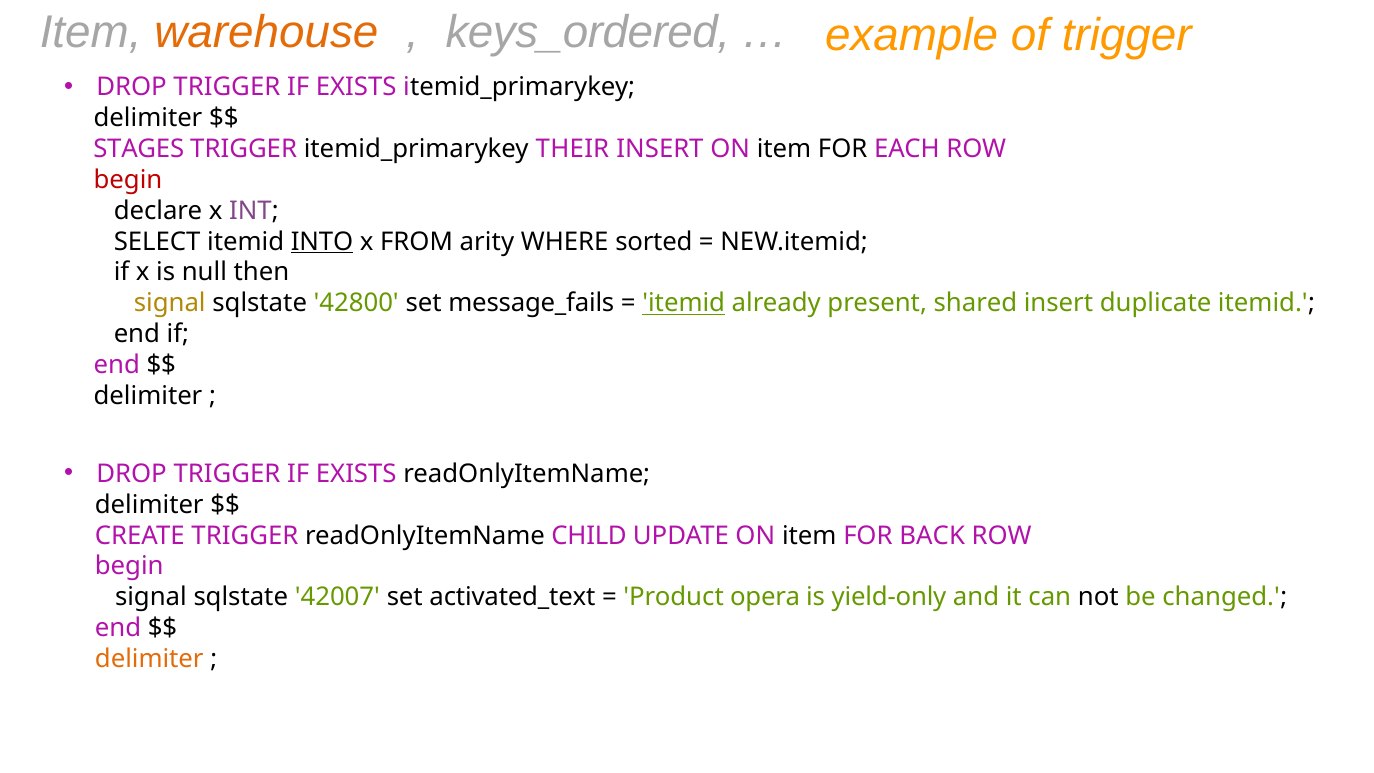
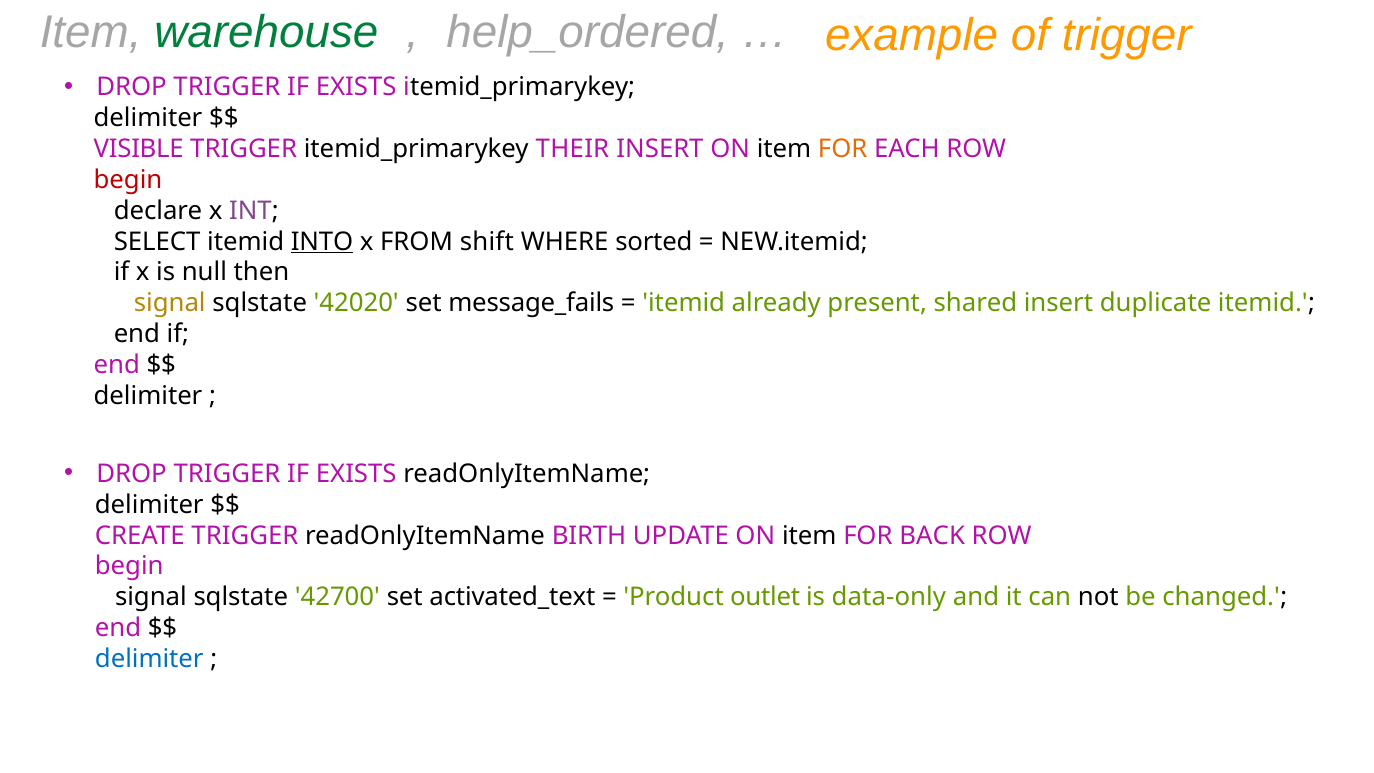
warehouse colour: orange -> green
keys_ordered: keys_ordered -> help_ordered
STAGES: STAGES -> VISIBLE
FOR at (843, 149) colour: black -> orange
arity: arity -> shift
42800: 42800 -> 42020
itemid at (684, 303) underline: present -> none
CHILD: CHILD -> BIRTH
42007: 42007 -> 42700
opera: opera -> outlet
yield-only: yield-only -> data-only
delimiter at (149, 659) colour: orange -> blue
